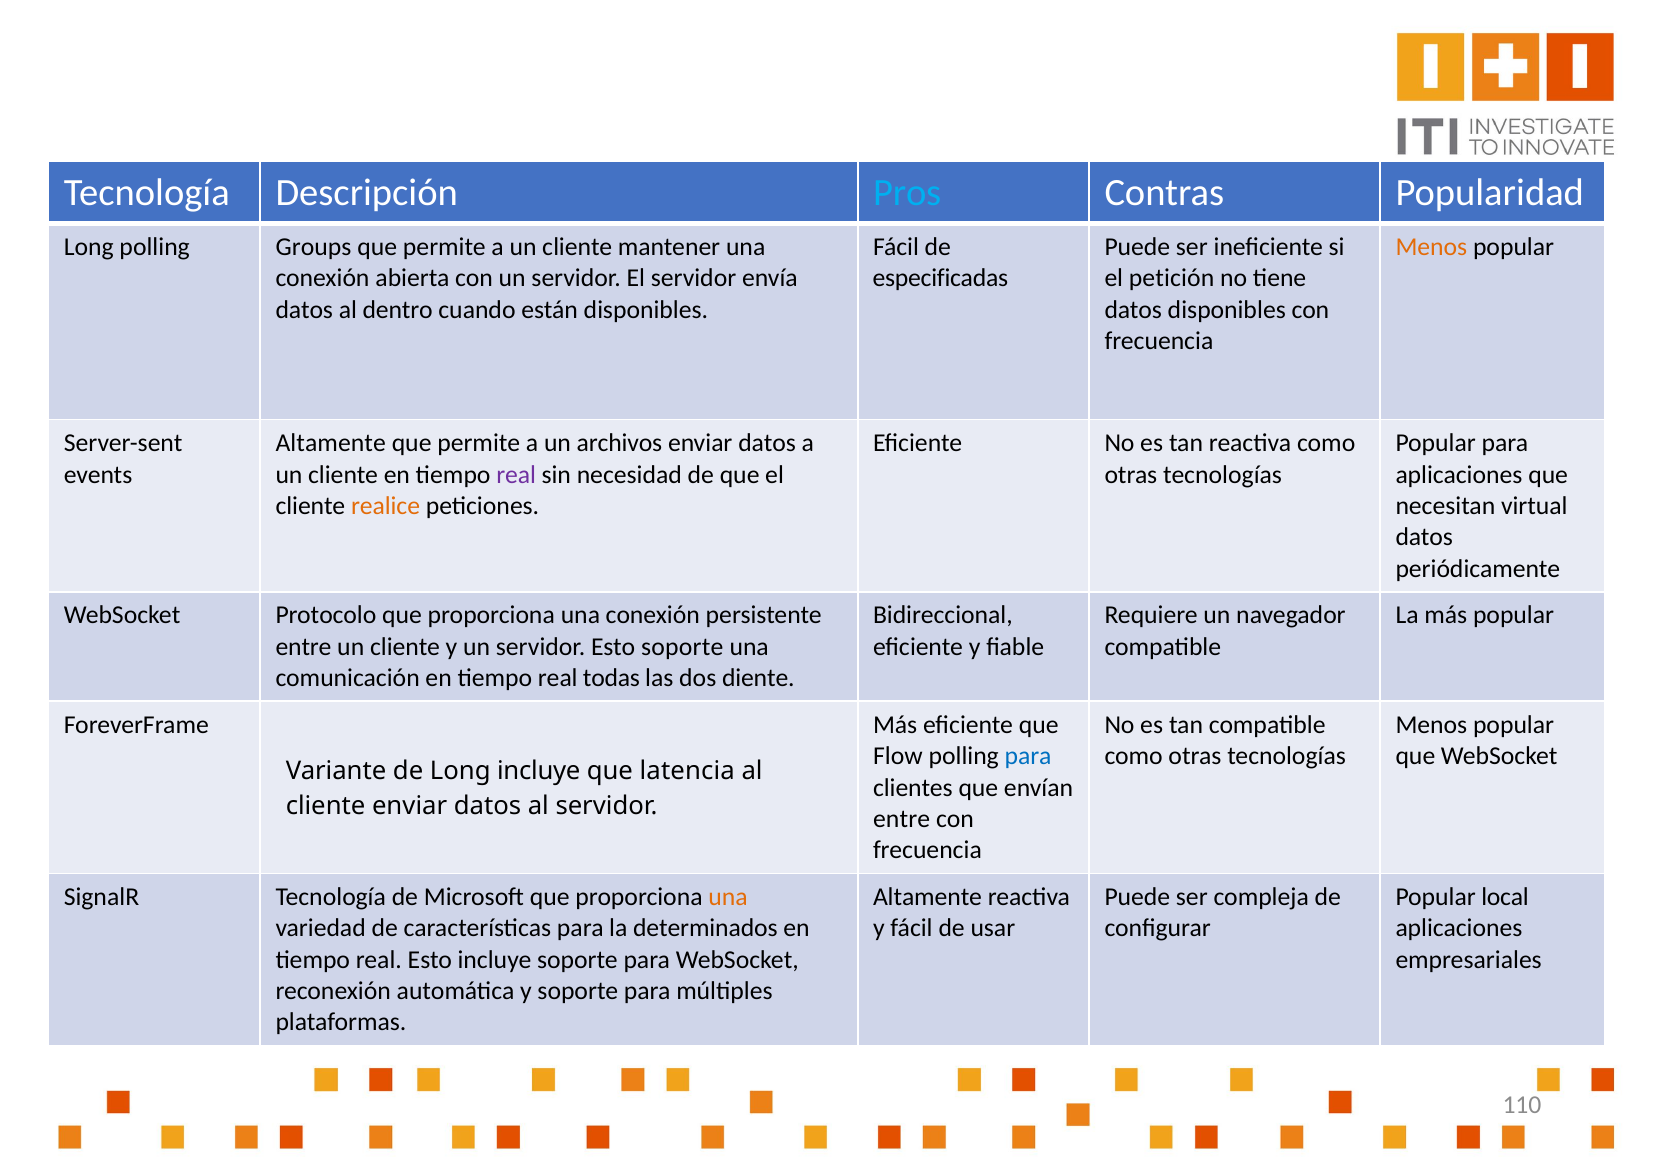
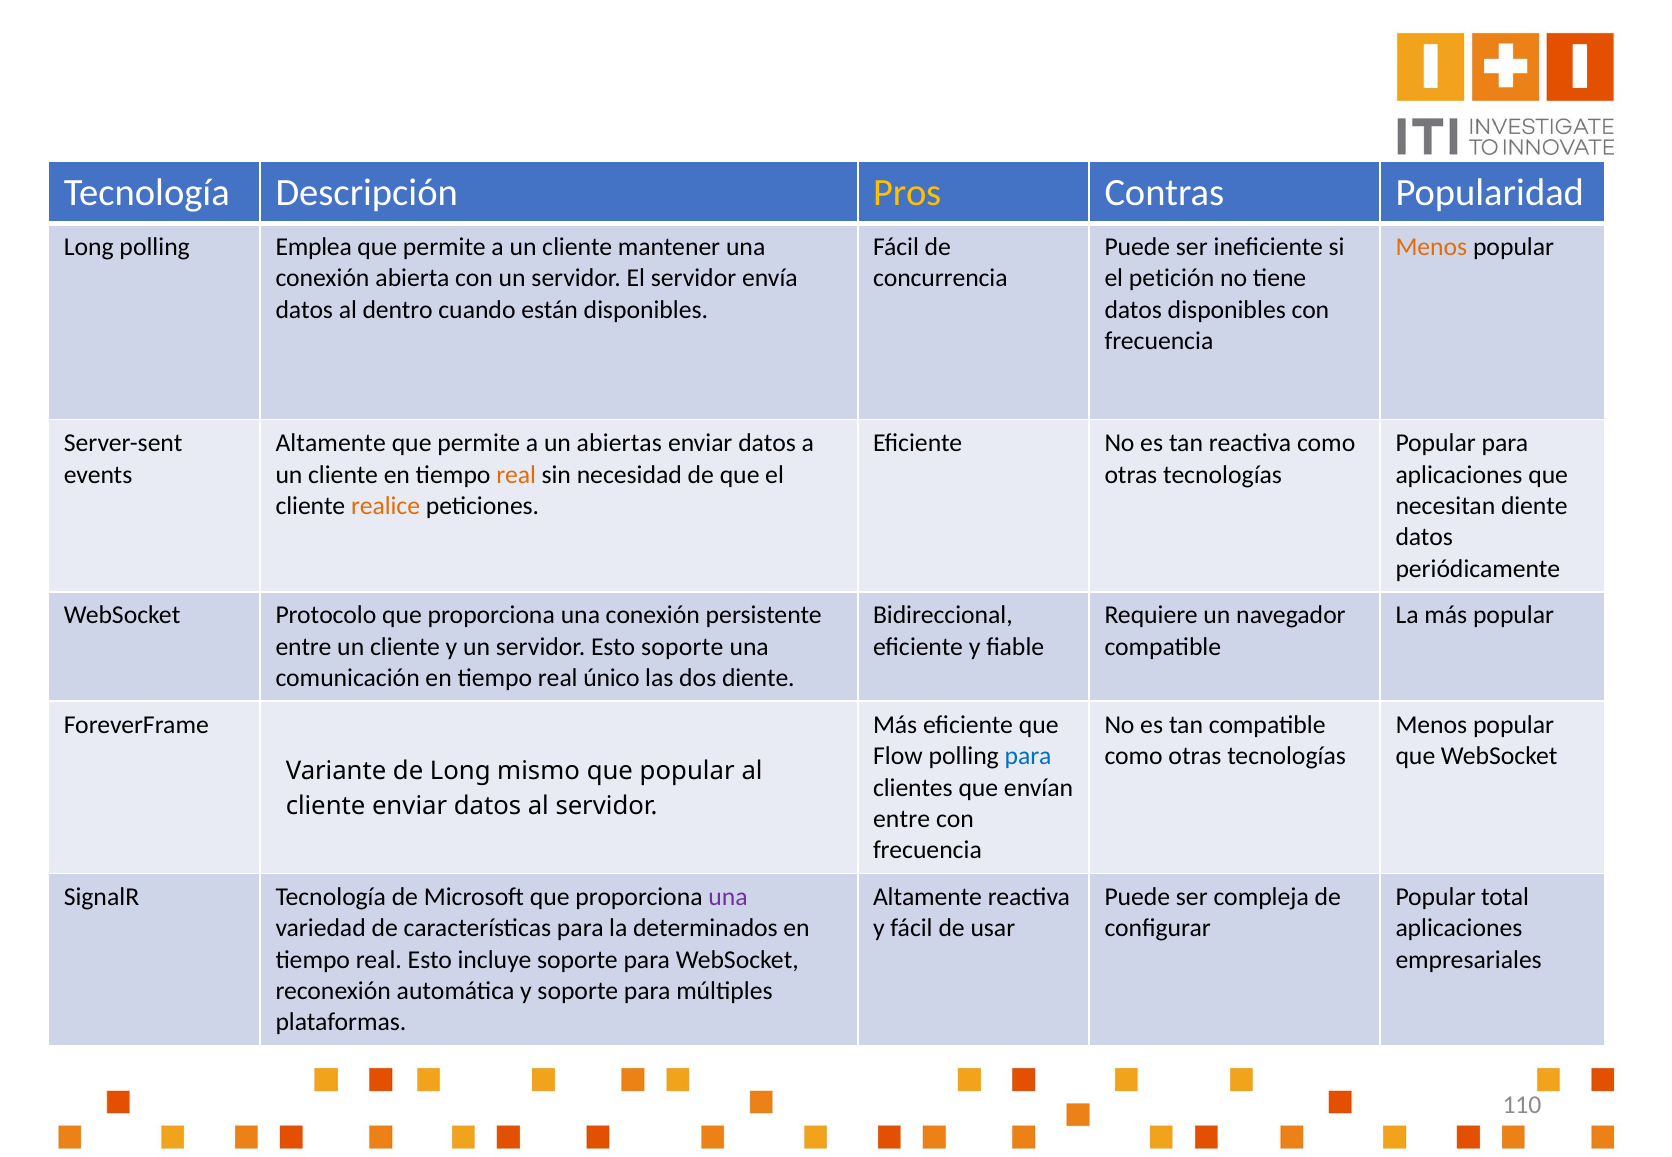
Pros colour: light blue -> yellow
Groups: Groups -> Emplea
especificadas: especificadas -> concurrencia
archivos: archivos -> abiertas
real at (516, 475) colour: purple -> orange
necesitan virtual: virtual -> diente
todas: todas -> único
Long incluye: incluye -> mismo
que latencia: latencia -> popular
una at (728, 897) colour: orange -> purple
local: local -> total
